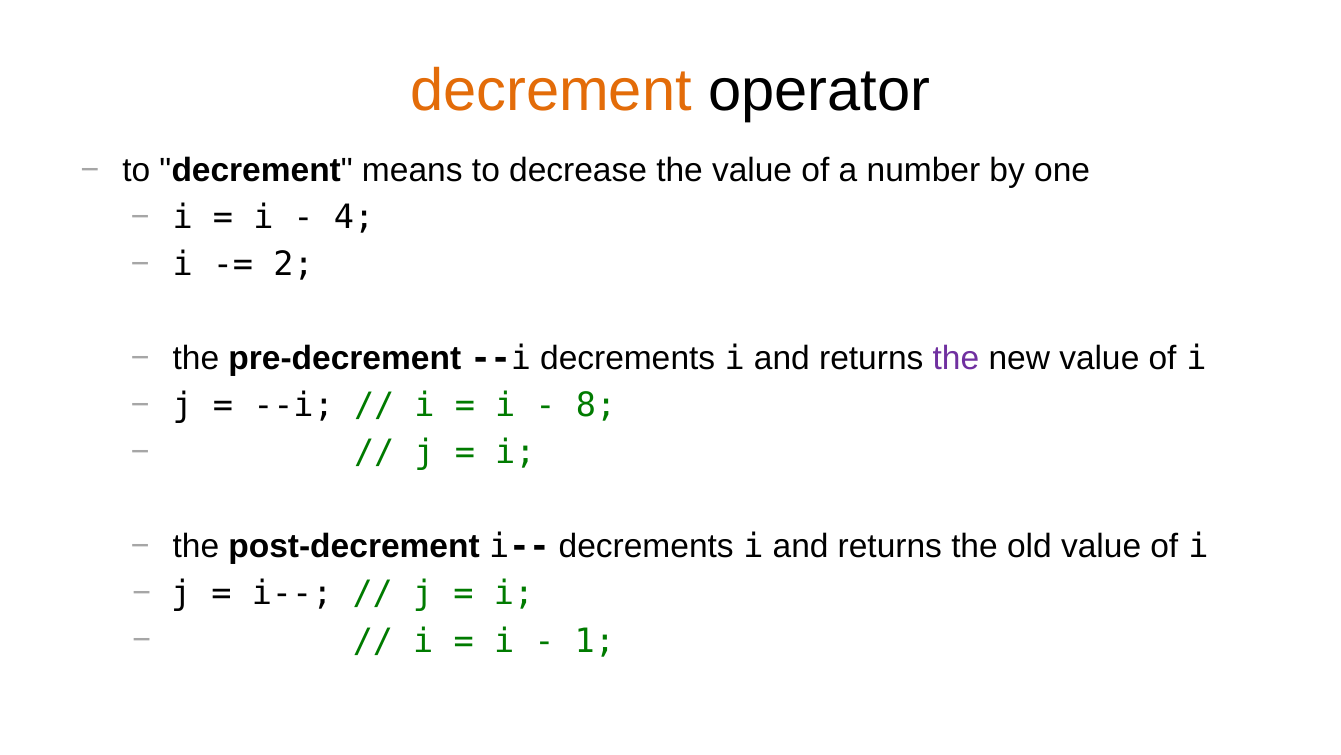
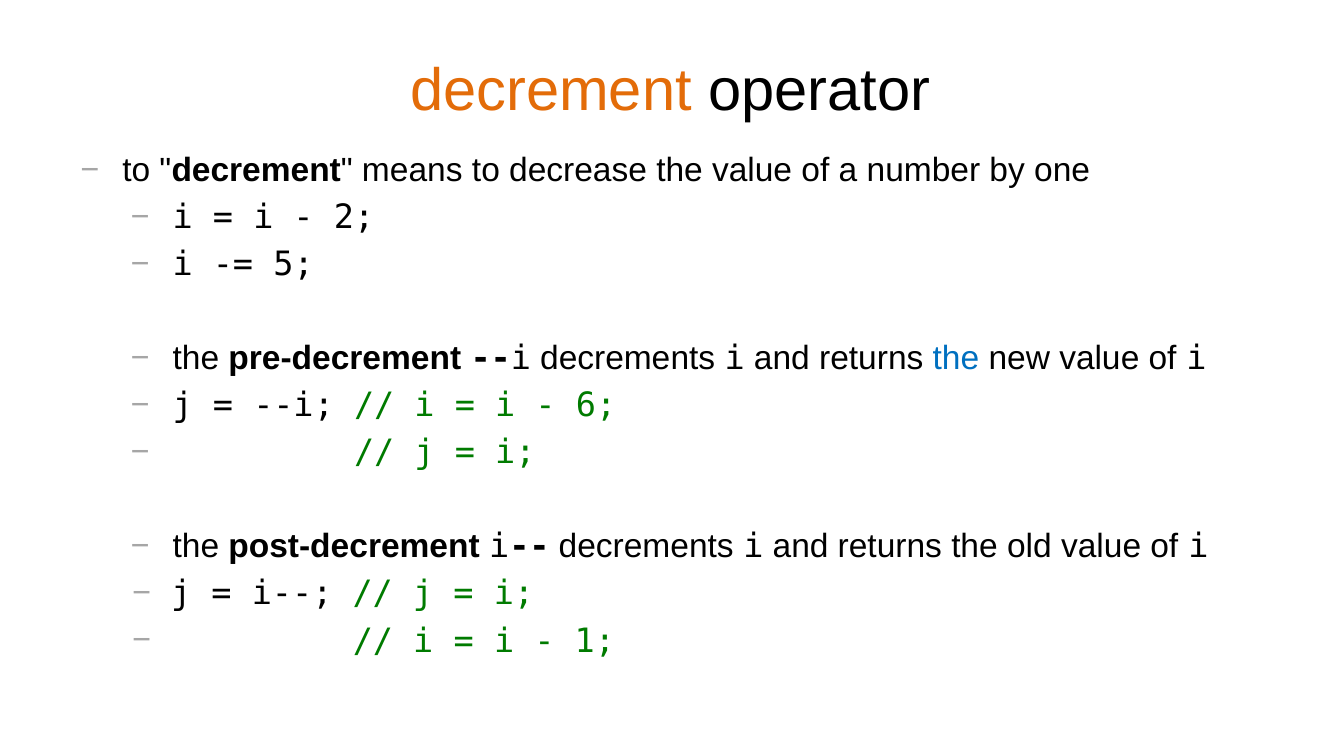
4: 4 -> 2
2: 2 -> 5
the at (956, 358) colour: purple -> blue
8: 8 -> 6
